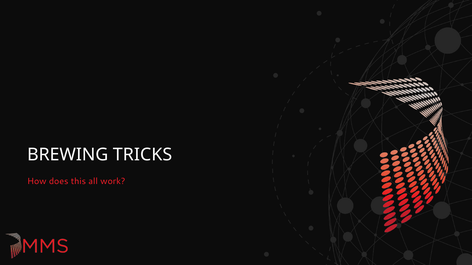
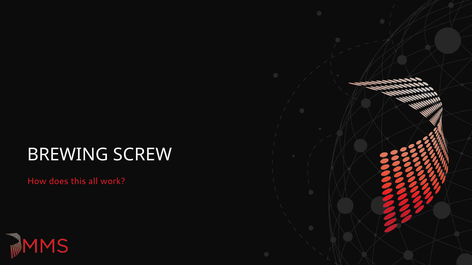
TRICKS: TRICKS -> SCREW
